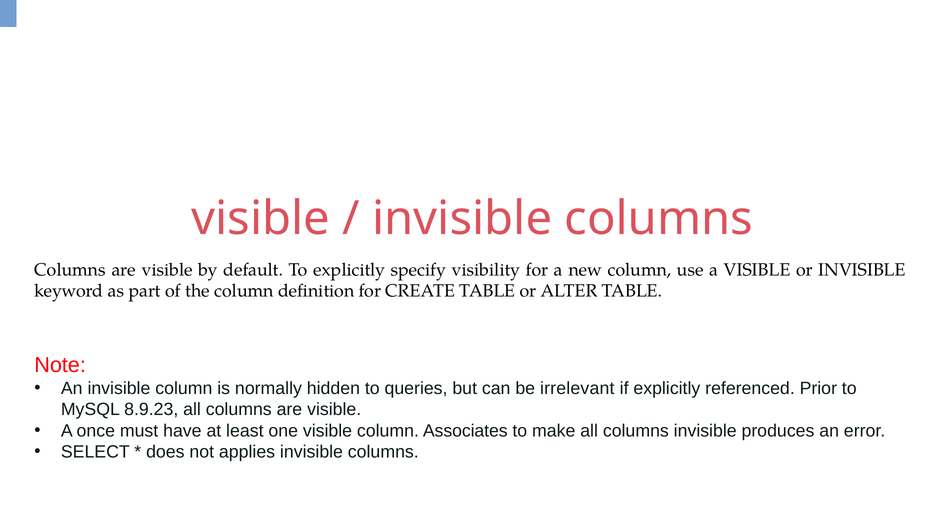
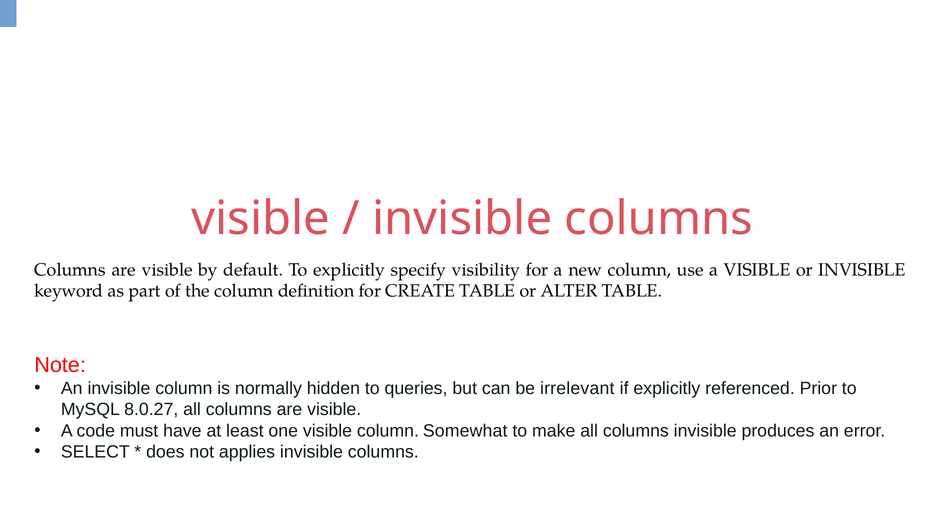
8.9.23: 8.9.23 -> 8.0.27
once: once -> code
Associates: Associates -> Somewhat
